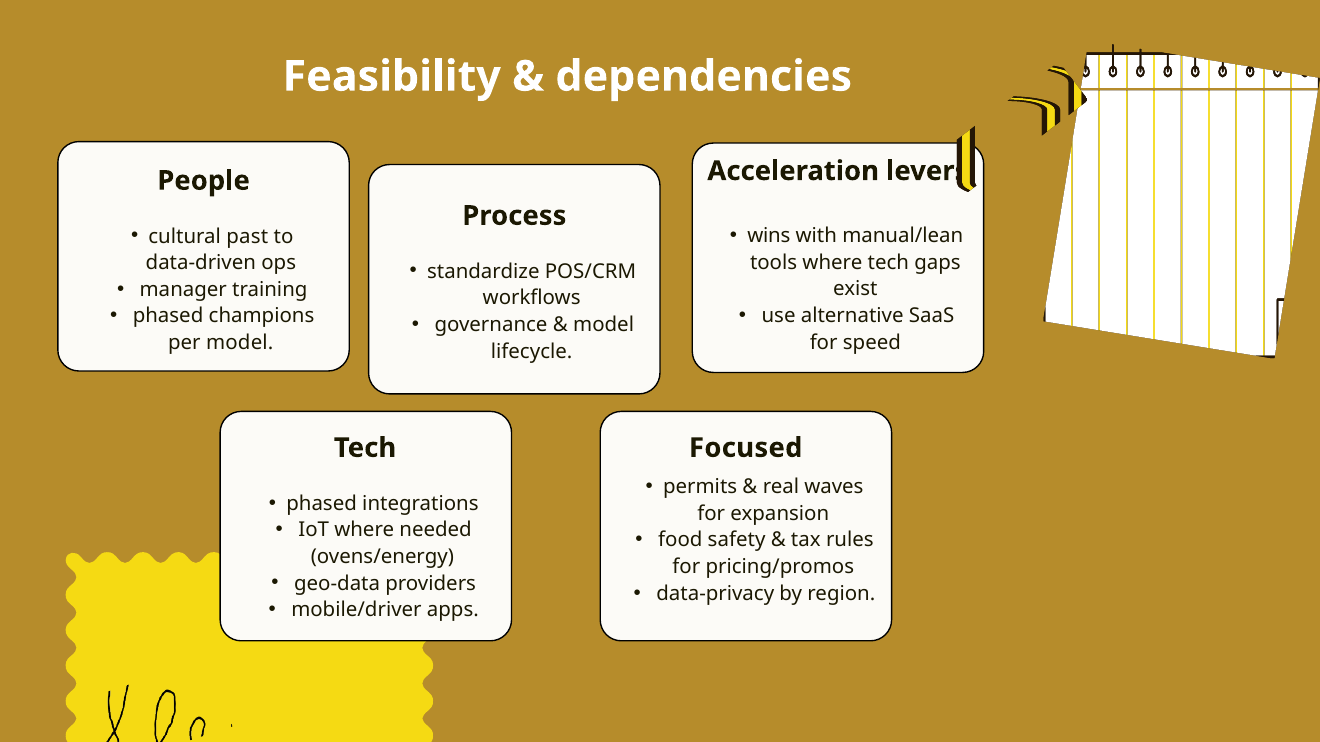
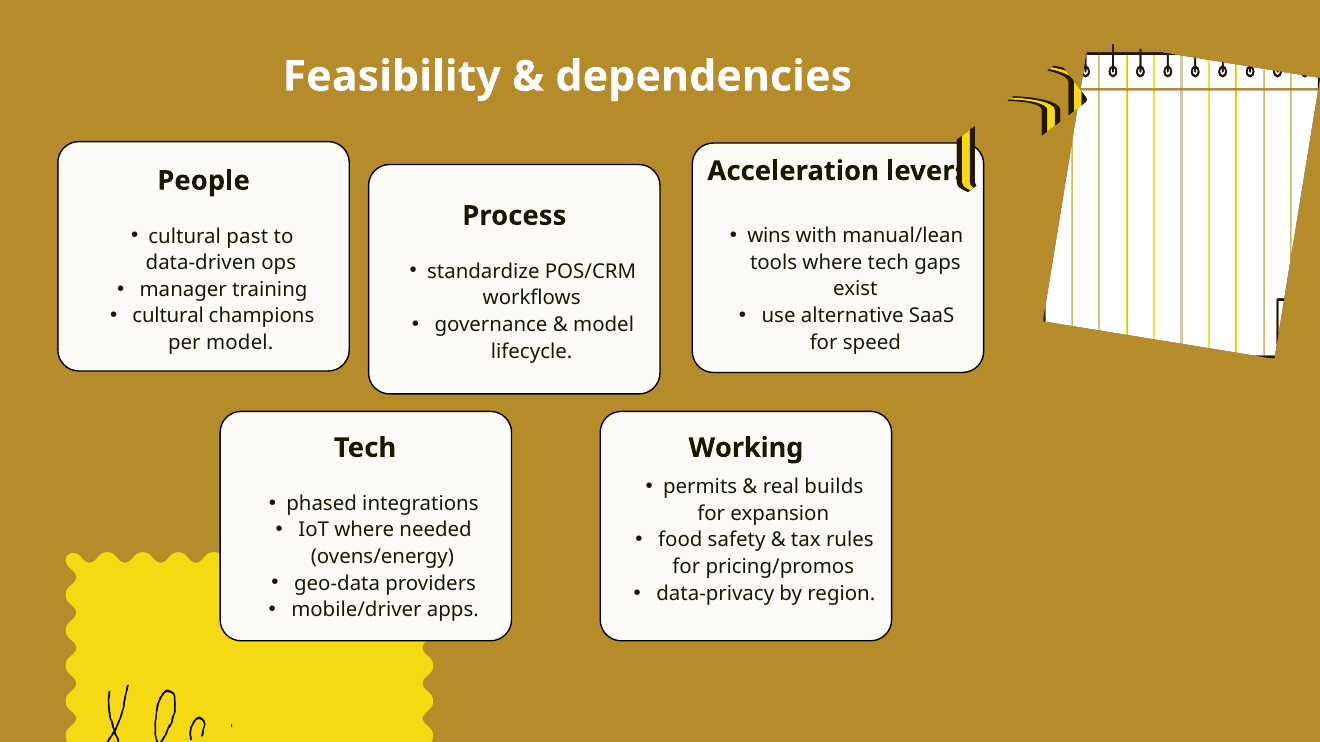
phased at (168, 316): phased -> cultural
Focused: Focused -> Working
waves: waves -> builds
